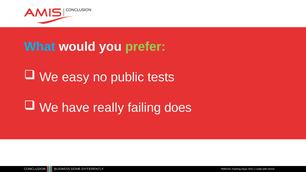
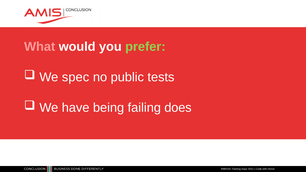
What colour: light blue -> pink
easy: easy -> spec
really: really -> being
